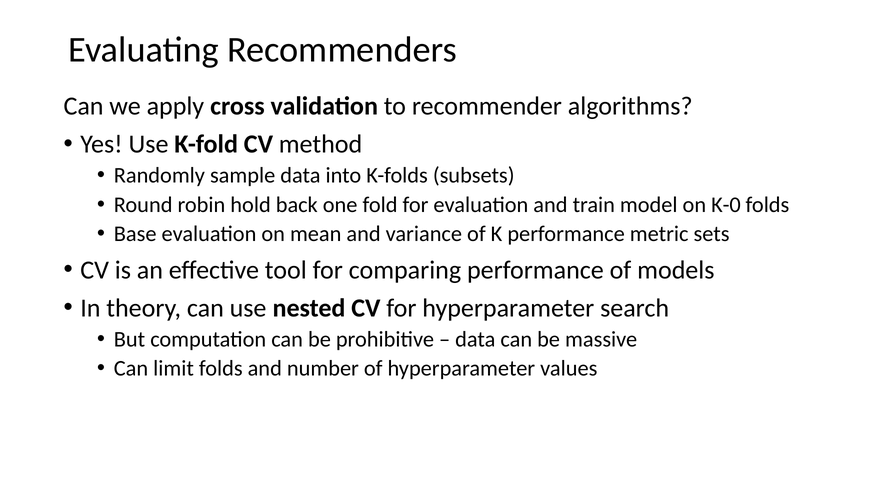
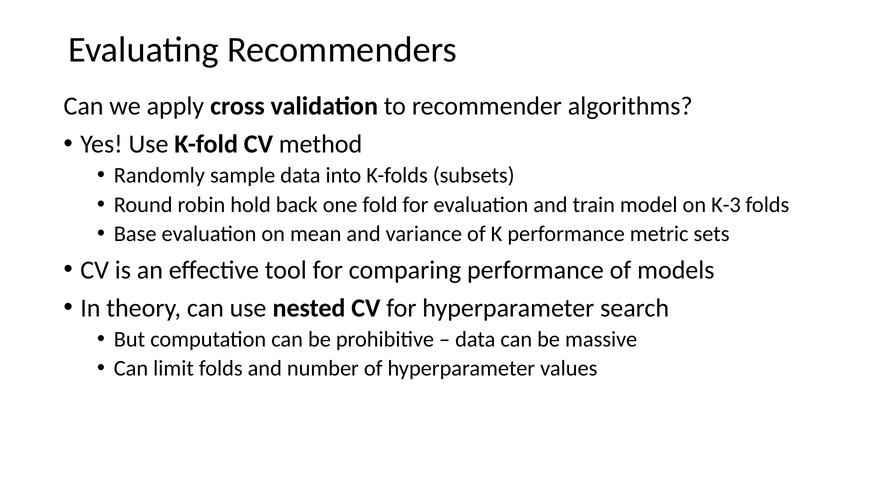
K-0: K-0 -> K-3
